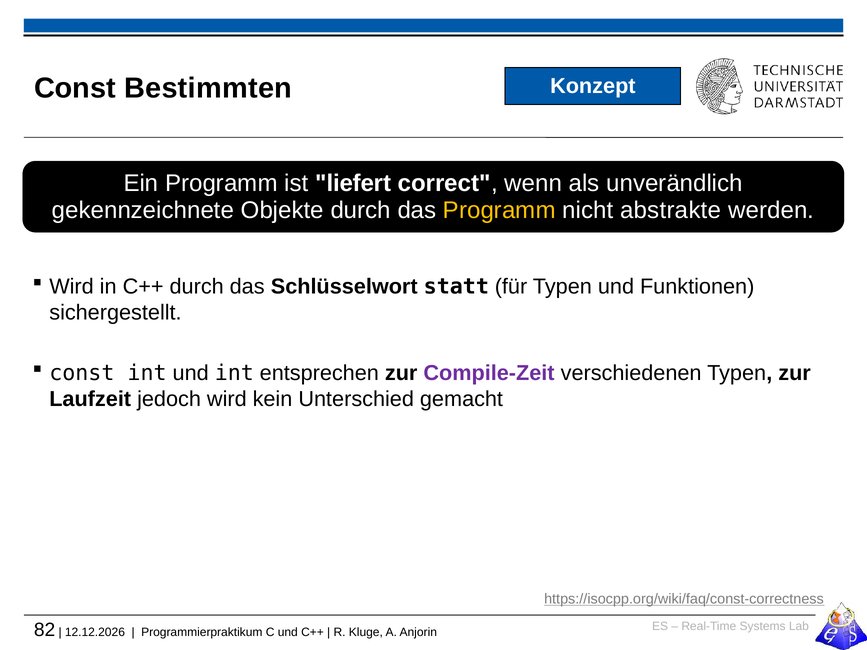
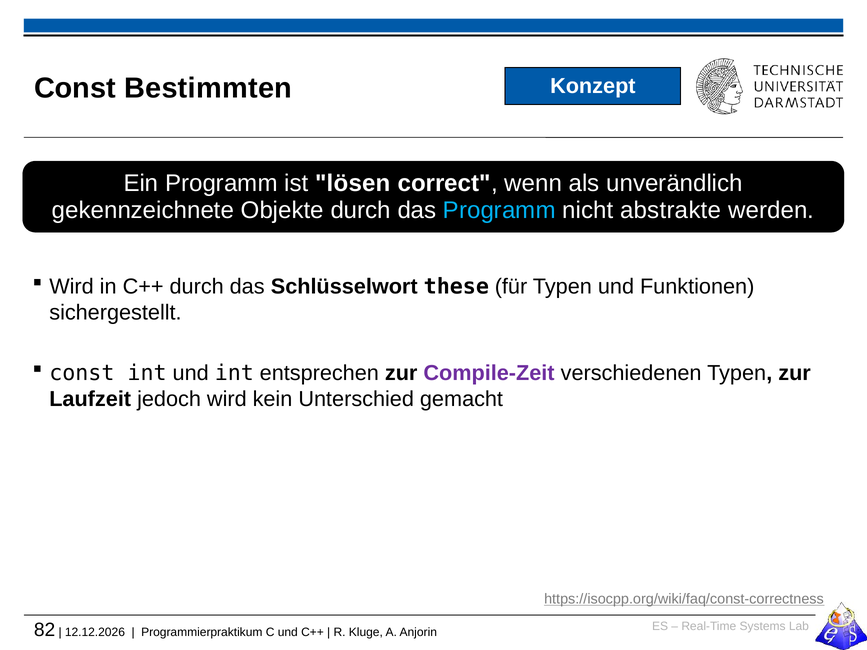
liefert: liefert -> lösen
Programm at (499, 210) colour: yellow -> light blue
statt: statt -> these
